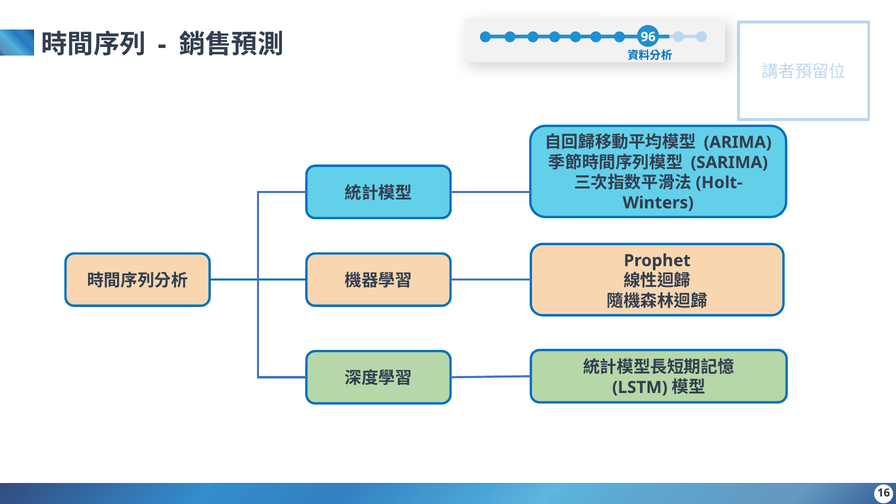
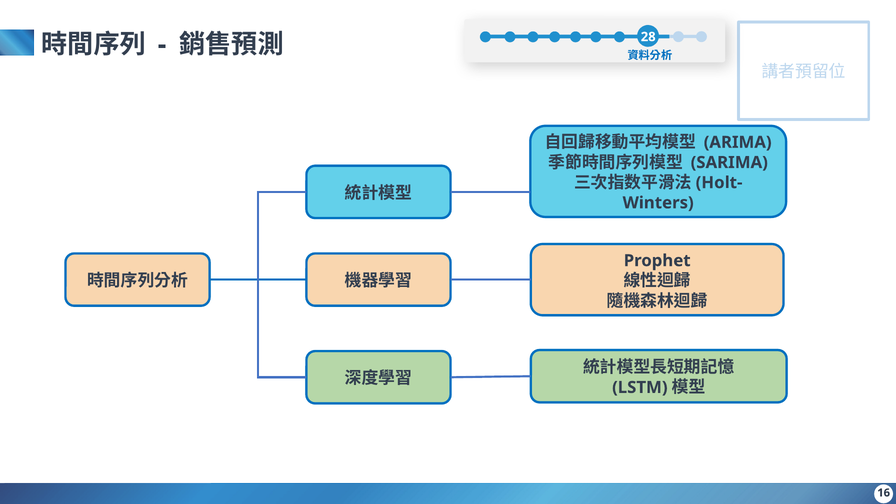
96: 96 -> 28
